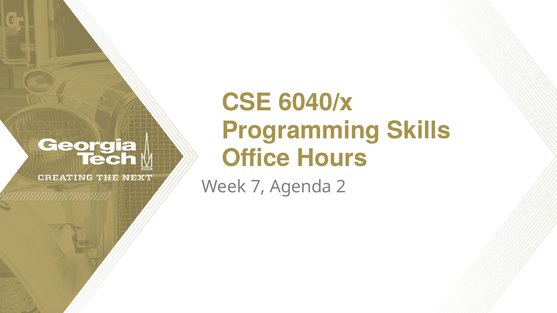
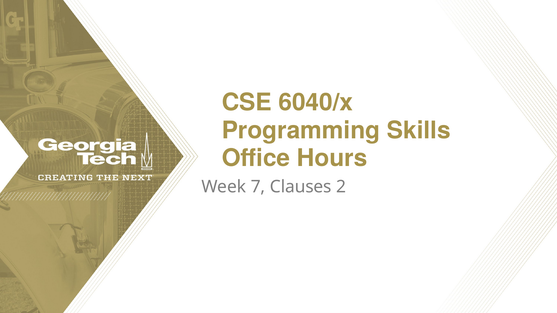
Agenda: Agenda -> Clauses
